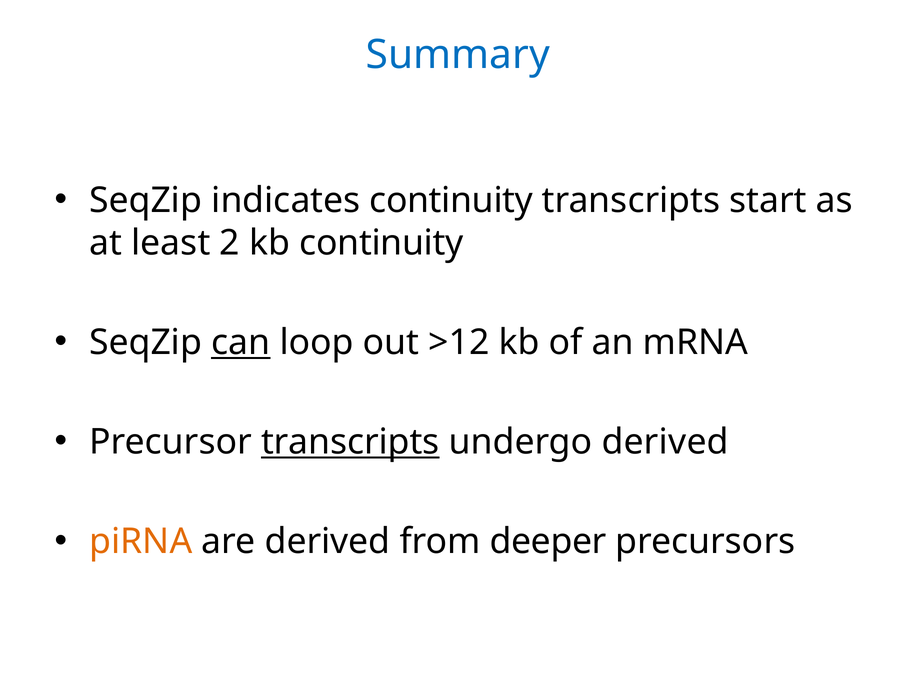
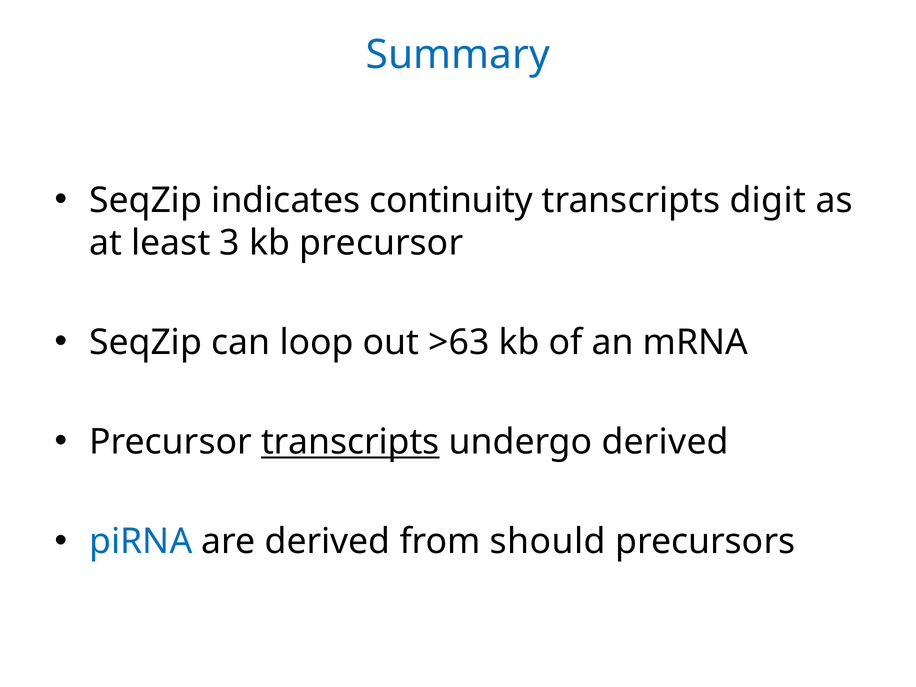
start: start -> digit
2: 2 -> 3
kb continuity: continuity -> precursor
can underline: present -> none
>12: >12 -> >63
piRNA colour: orange -> blue
deeper: deeper -> should
